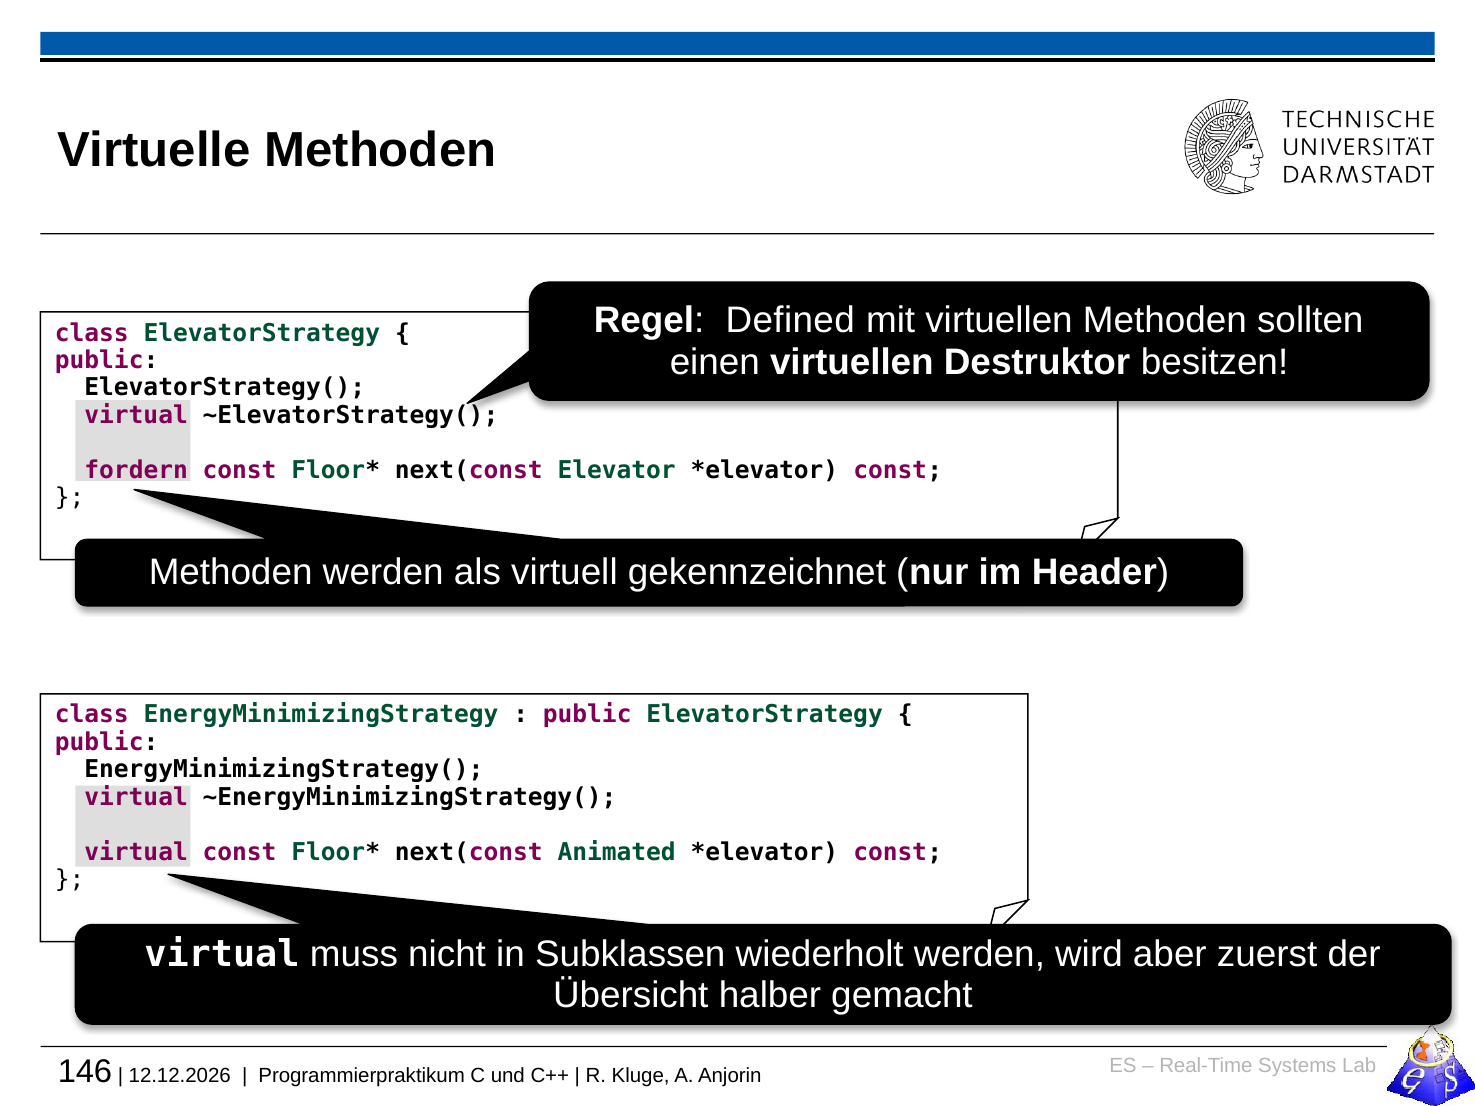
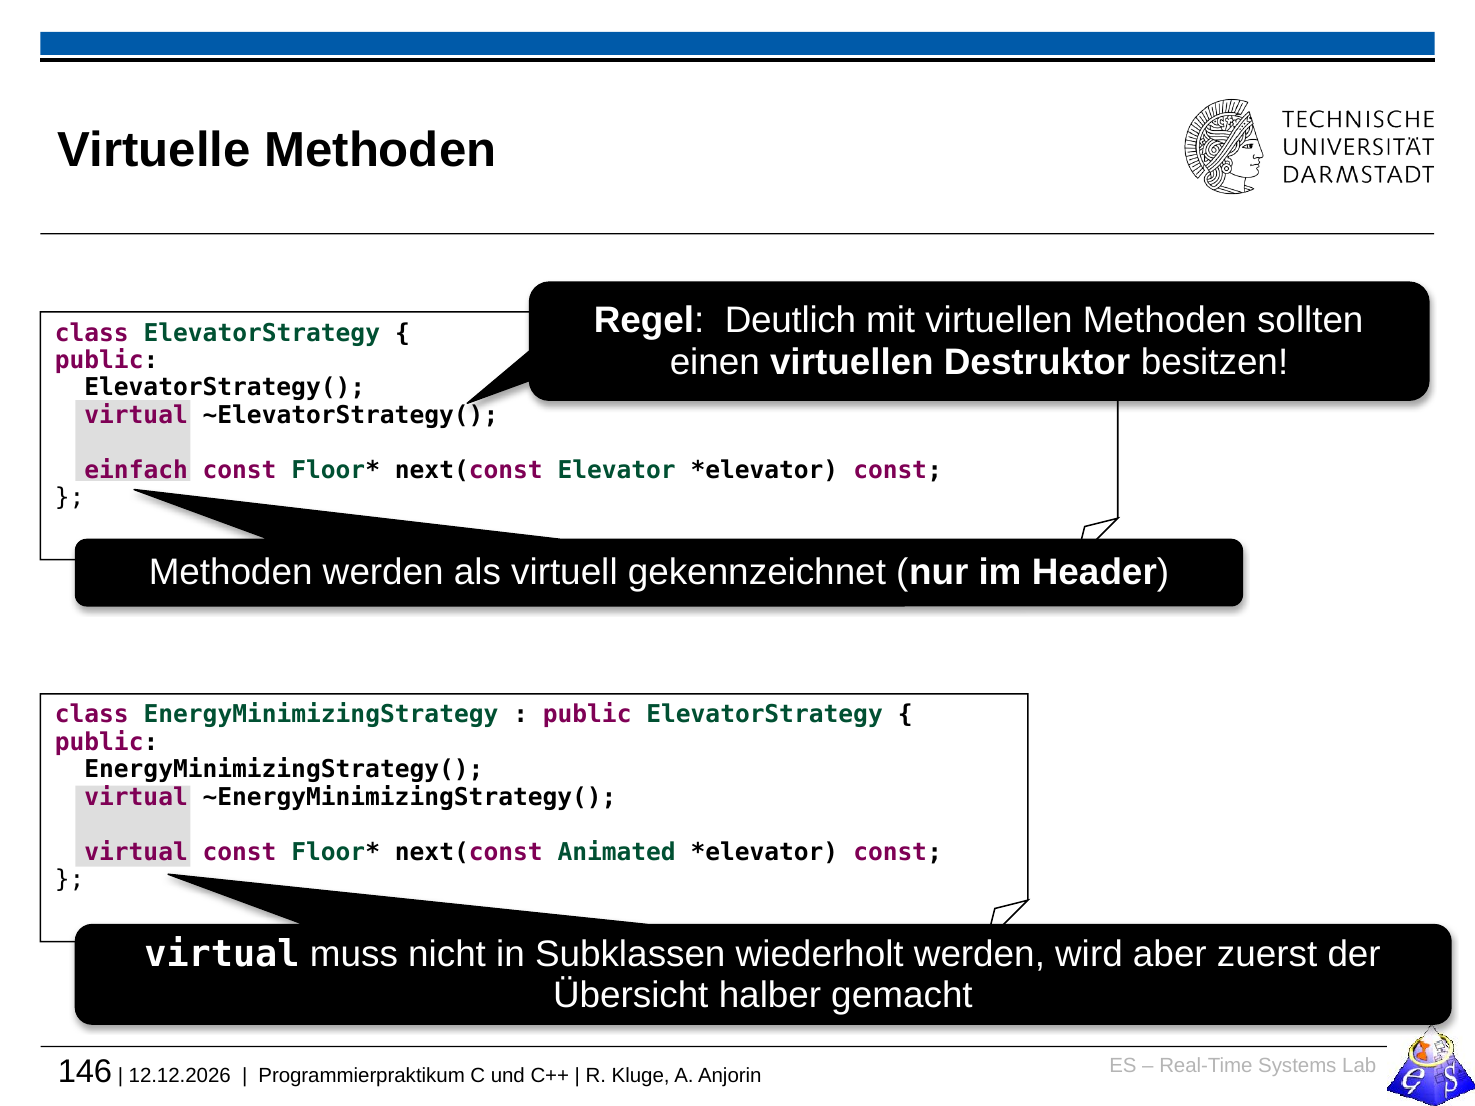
Defined: Defined -> Deutlich
fordern: fordern -> einfach
